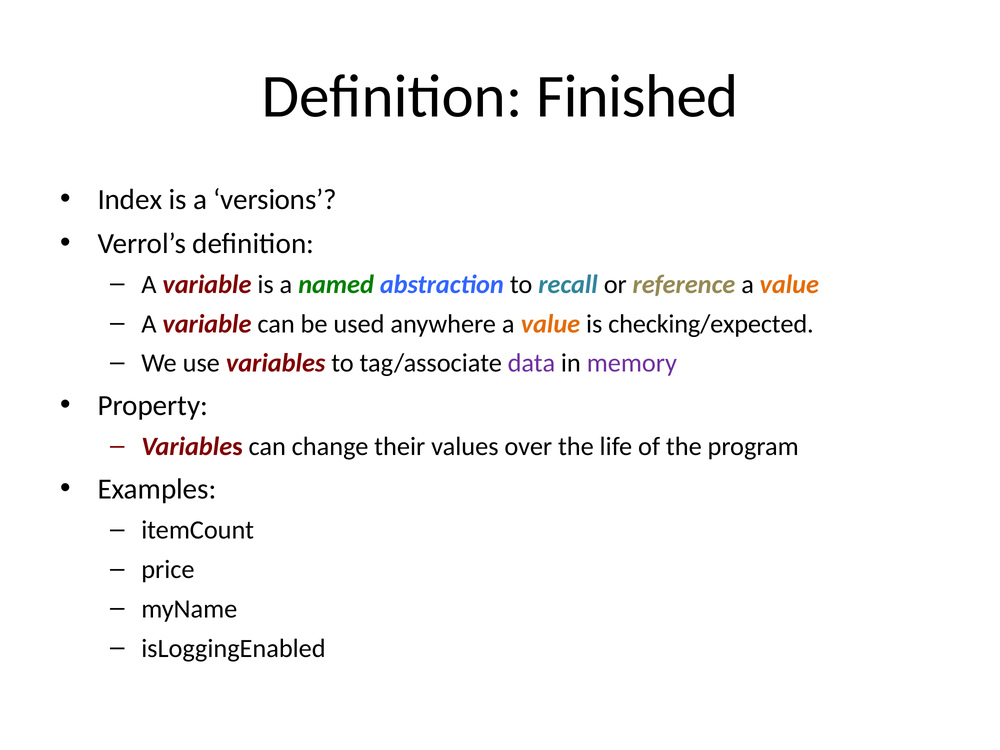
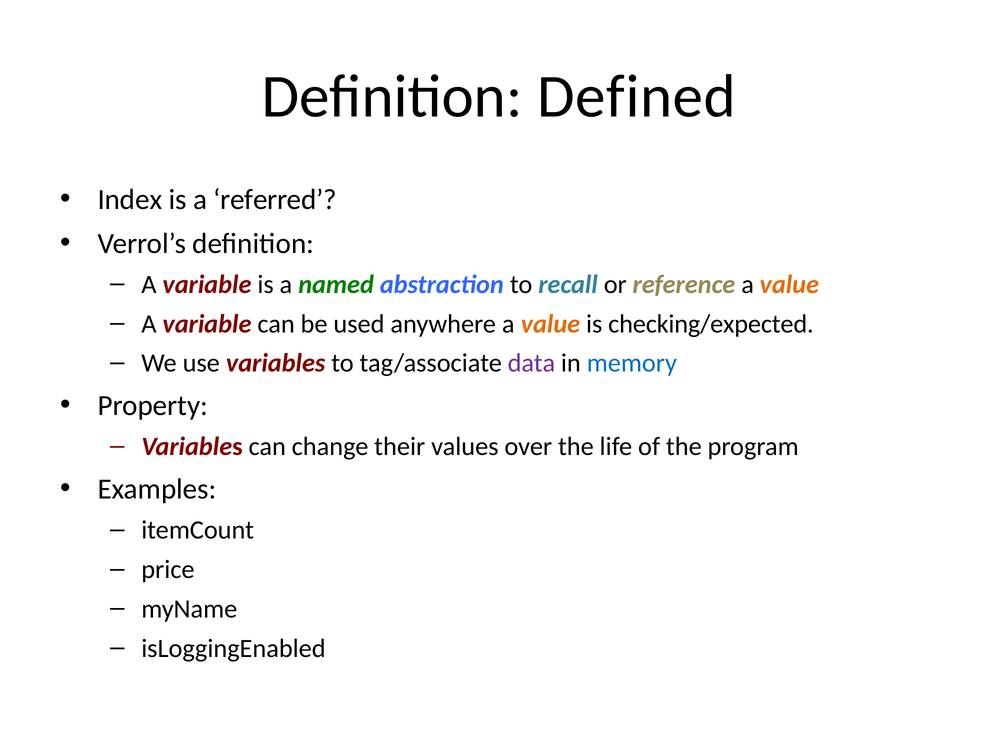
Finished: Finished -> Defined
versions: versions -> referred
memory colour: purple -> blue
